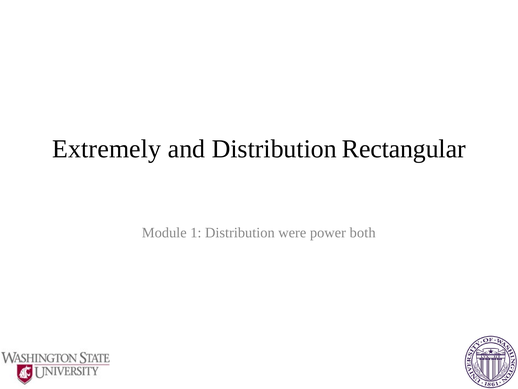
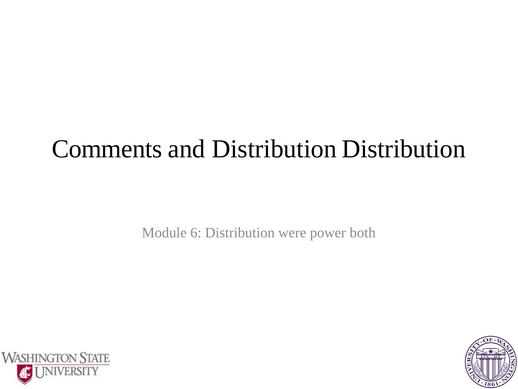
Extremely: Extremely -> Comments
Distribution Rectangular: Rectangular -> Distribution
Module 1: 1 -> 6
